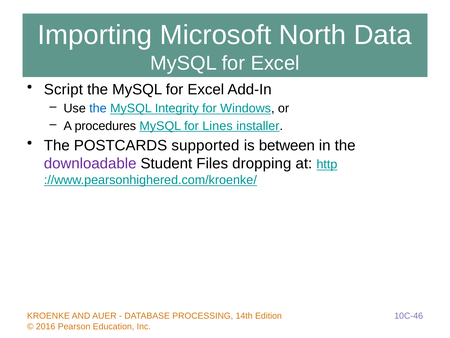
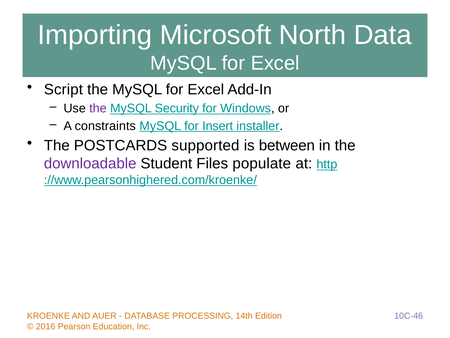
the at (98, 108) colour: blue -> purple
Integrity: Integrity -> Security
procedures: procedures -> constraints
Lines: Lines -> Insert
dropping: dropping -> populate
